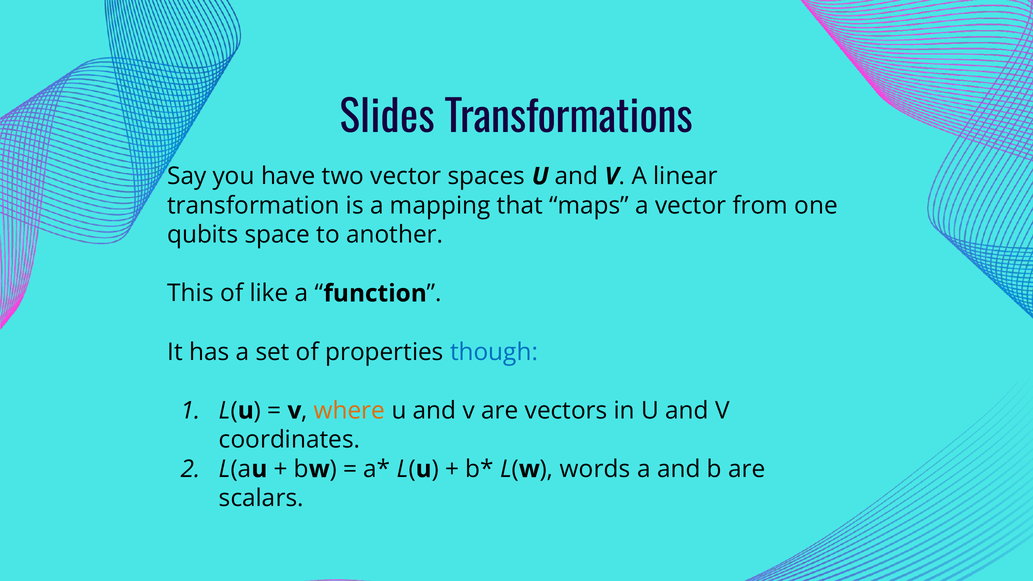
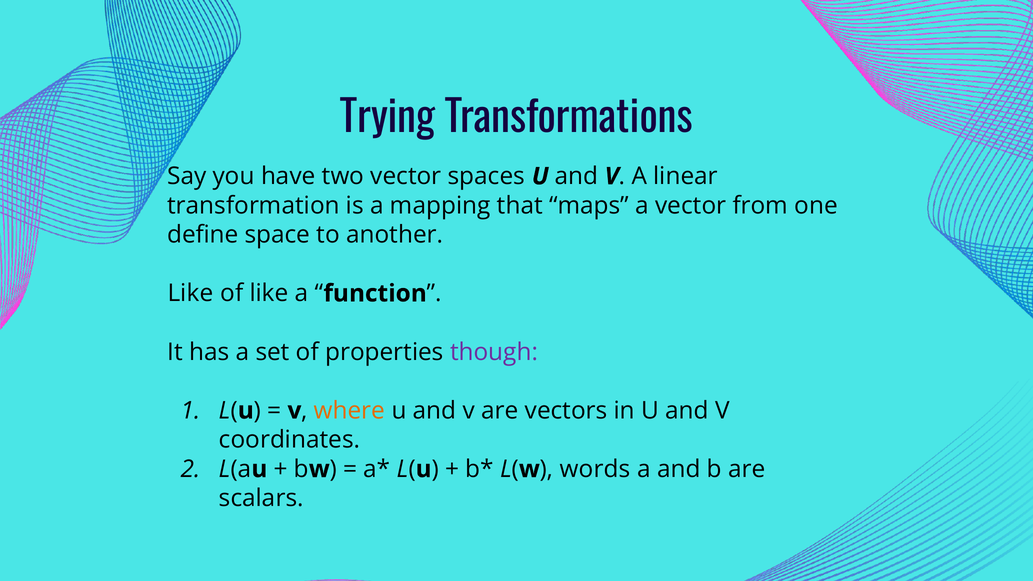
Slides: Slides -> Trying
qubits: qubits -> define
This at (191, 293): This -> Like
though colour: blue -> purple
